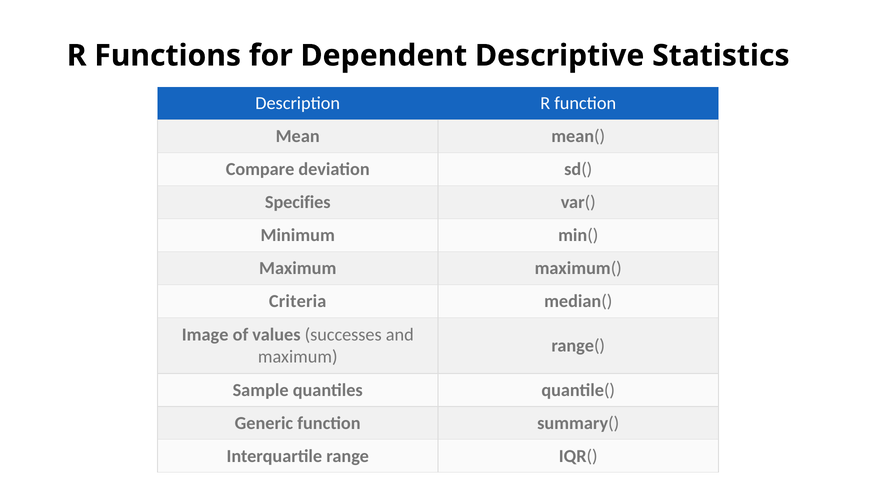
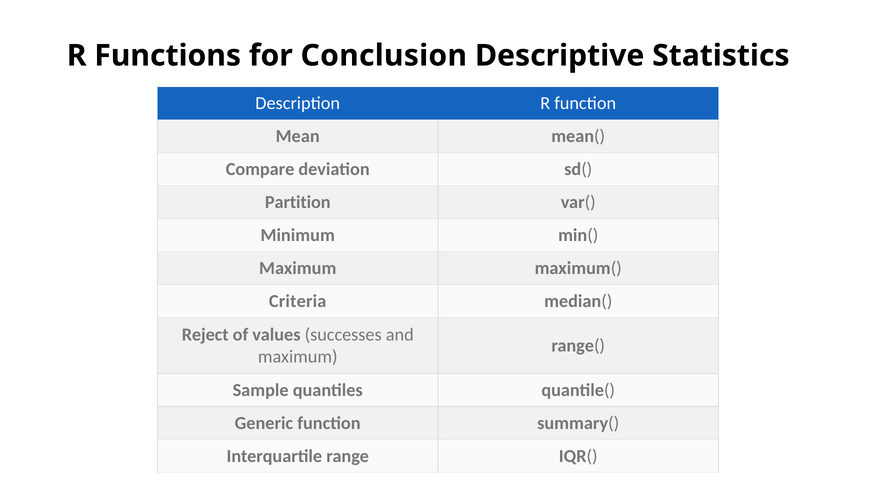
Dependent: Dependent -> Conclusion
Specifies: Specifies -> Partition
Image: Image -> Reject
